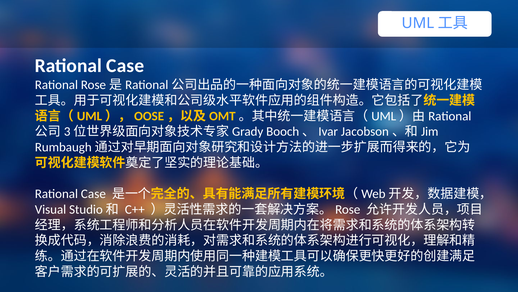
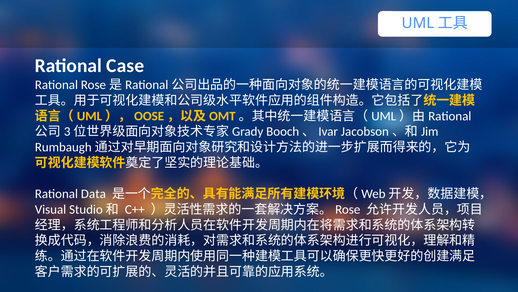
Case at (93, 194): Case -> Data
